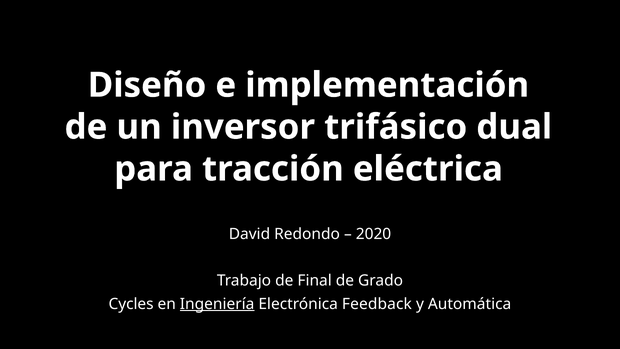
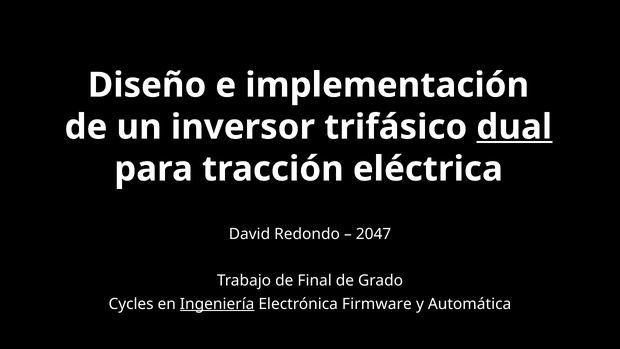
dual underline: none -> present
2020: 2020 -> 2047
Feedback: Feedback -> Firmware
